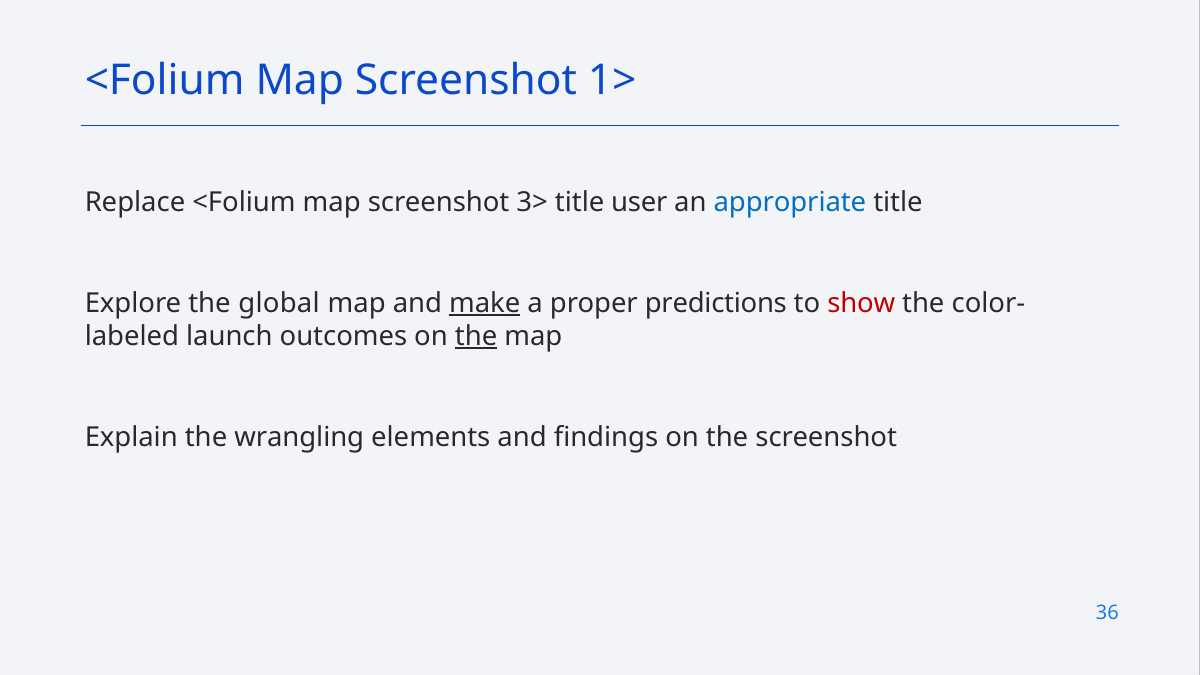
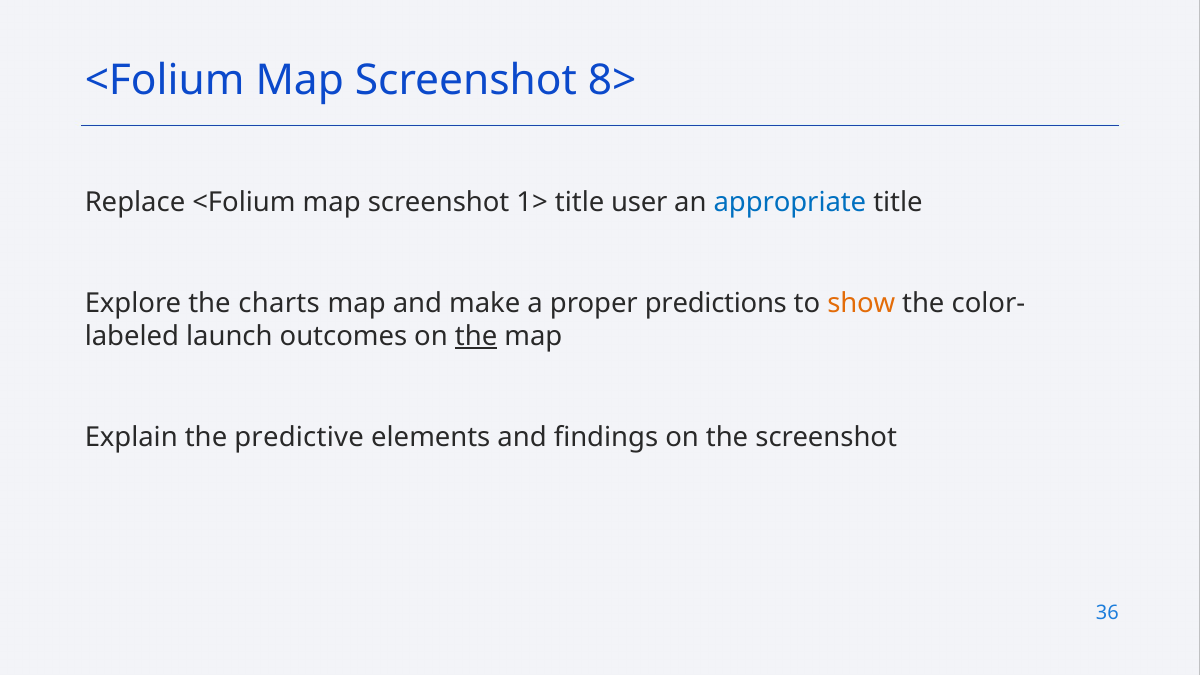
1>: 1> -> 8>
3>: 3> -> 1>
global: global -> charts
make underline: present -> none
show colour: red -> orange
wrangling: wrangling -> predictive
